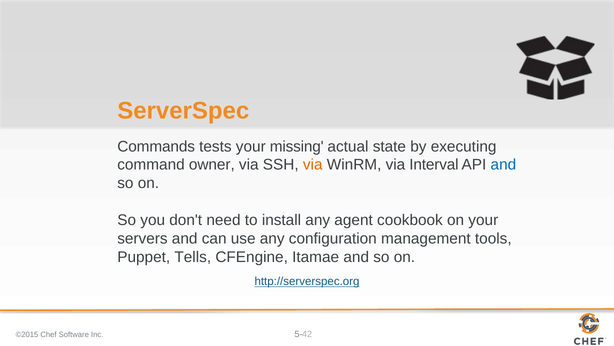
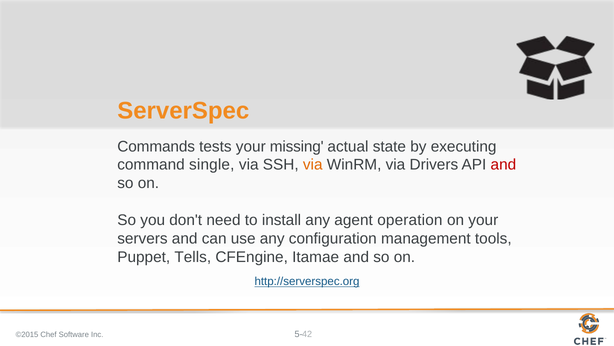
owner: owner -> single
Interval: Interval -> Drivers
and at (503, 165) colour: blue -> red
cookbook: cookbook -> operation
